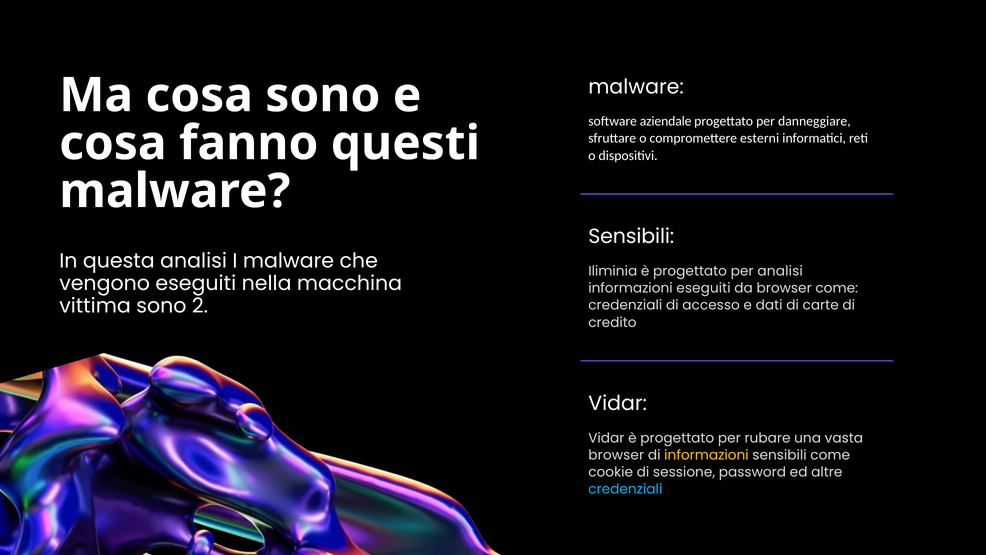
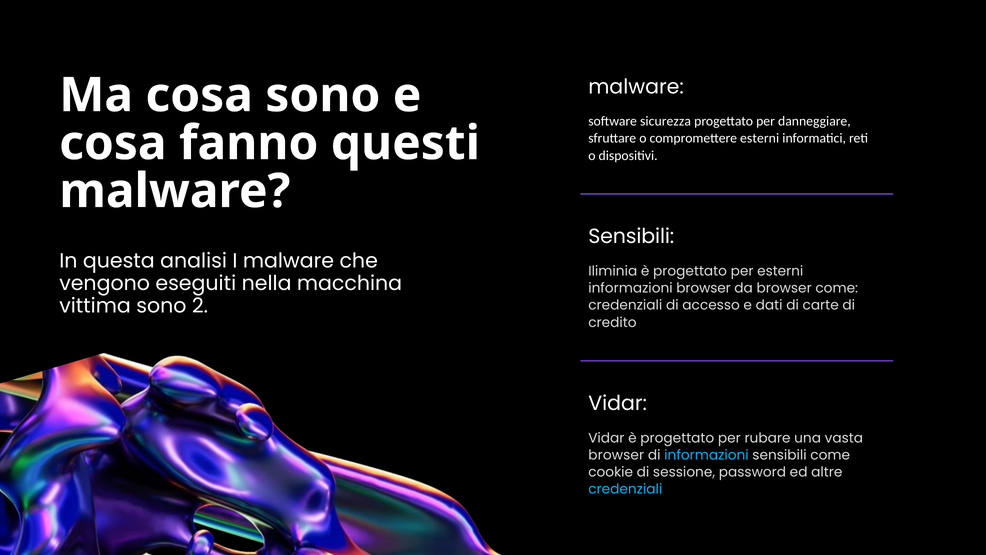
aziendale: aziendale -> sicurezza
per analisi: analisi -> esterni
informazioni eseguiti: eseguiti -> browser
informazioni at (706, 455) colour: yellow -> light blue
